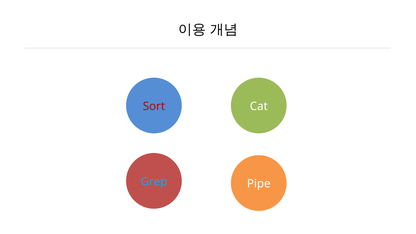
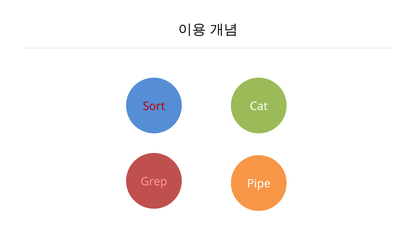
Grep colour: light blue -> pink
